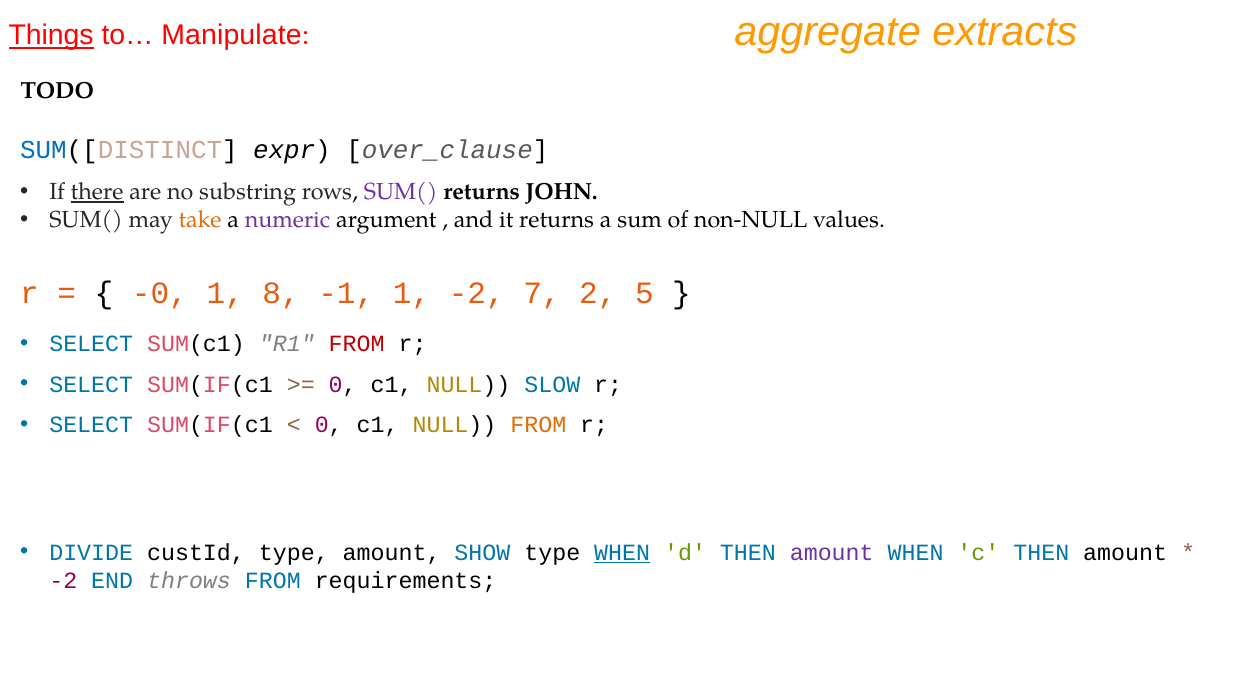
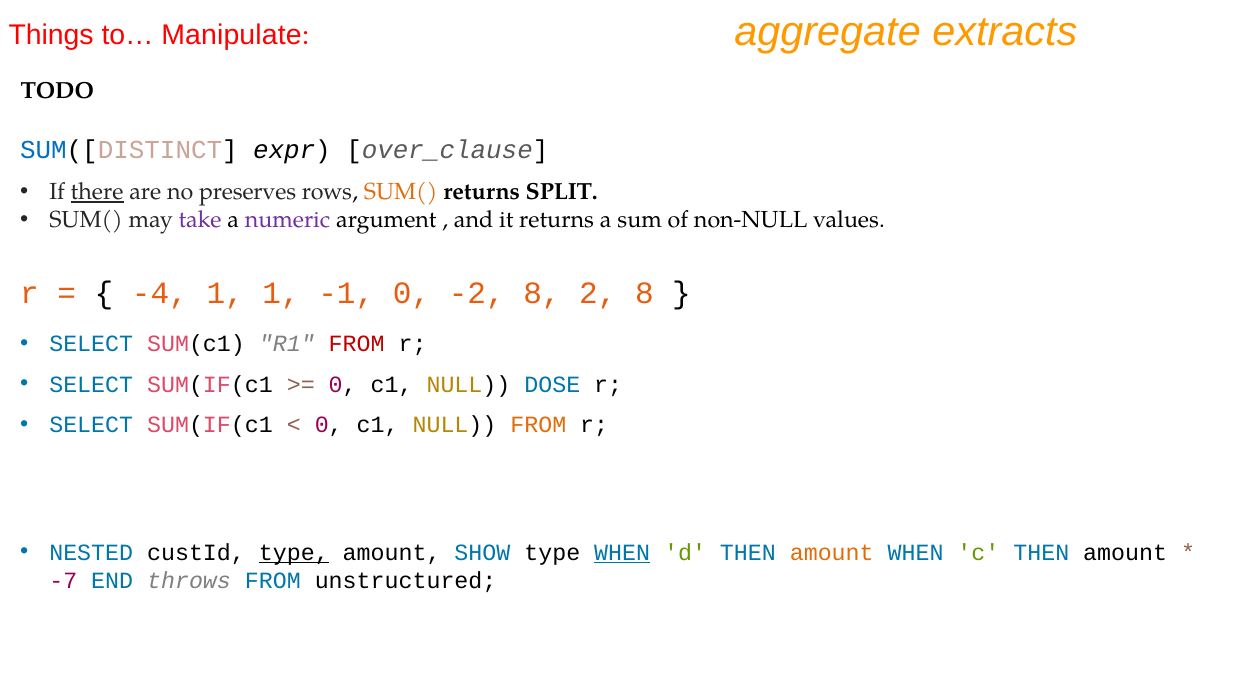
Things underline: present -> none
substring: substring -> preserves
SUM( at (401, 192) colour: purple -> orange
JOHN: JOHN -> SPLIT
take colour: orange -> purple
-0: -0 -> -4
1 8: 8 -> 1
-1 1: 1 -> 0
-2 7: 7 -> 8
2 5: 5 -> 8
SLOW: SLOW -> DOSE
DIVIDE: DIVIDE -> NESTED
type at (294, 553) underline: none -> present
amount at (832, 553) colour: purple -> orange
-2 at (63, 581): -2 -> -7
requirements: requirements -> unstructured
